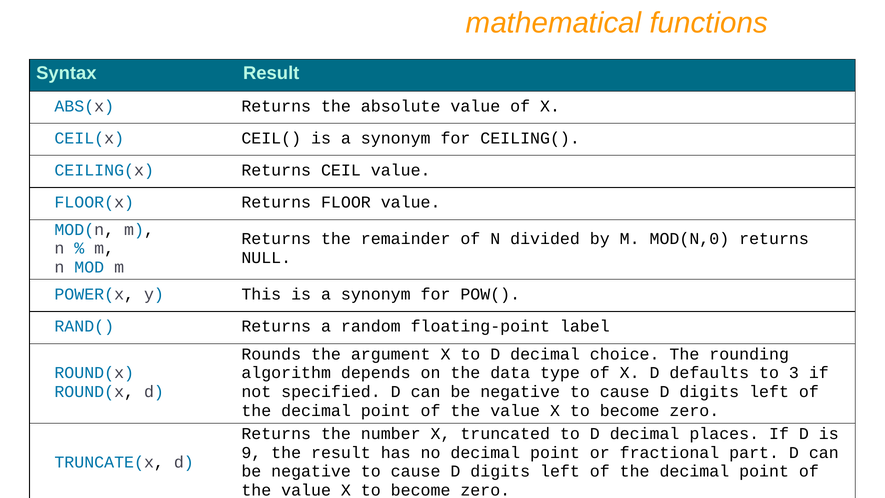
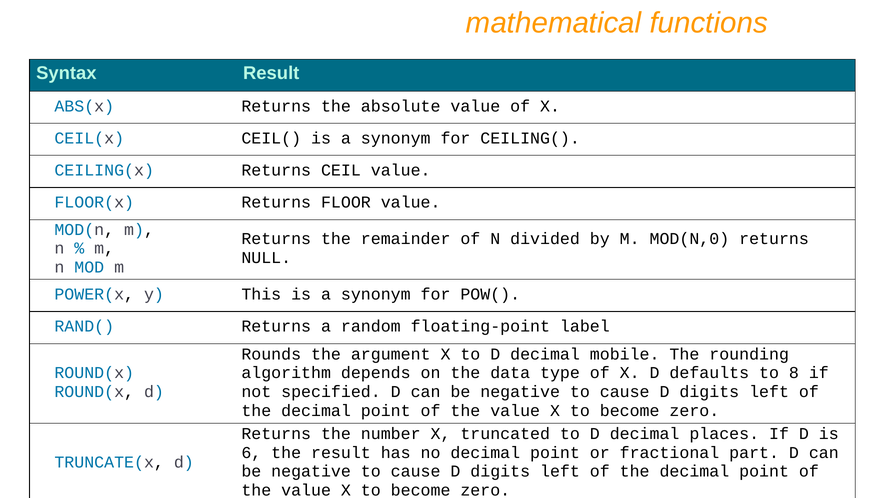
choice: choice -> mobile
3: 3 -> 8
9: 9 -> 6
